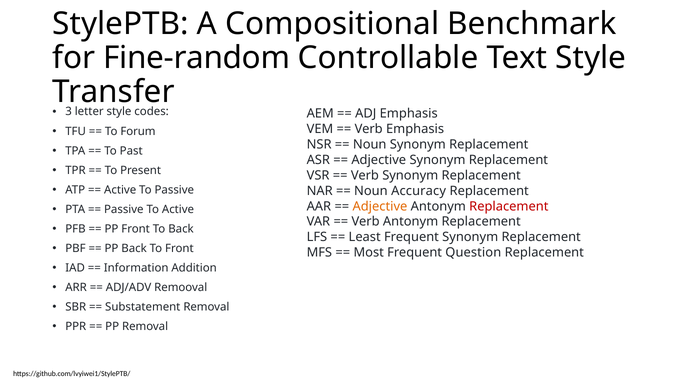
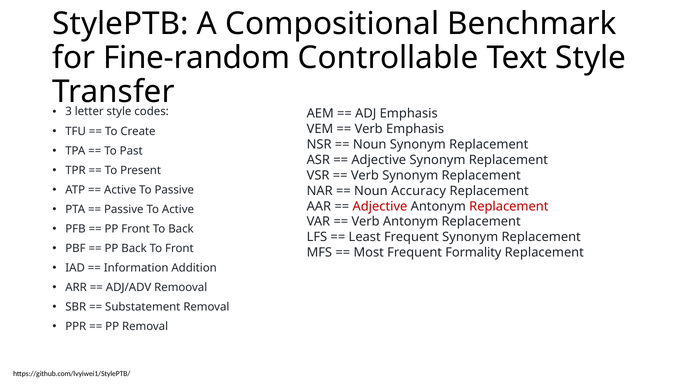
Forum: Forum -> Create
Adjective at (380, 206) colour: orange -> red
Question: Question -> Formality
